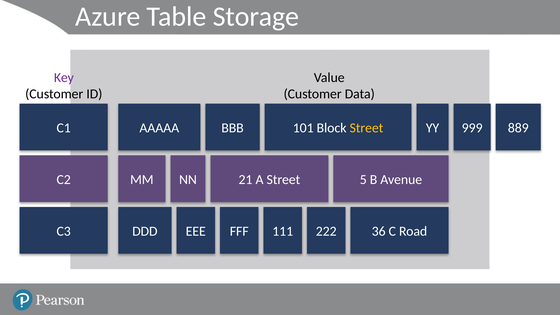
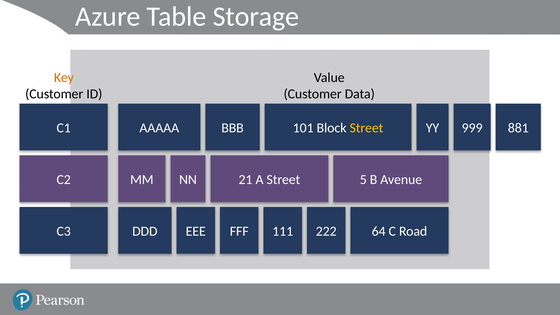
Key colour: purple -> orange
889: 889 -> 881
36: 36 -> 64
